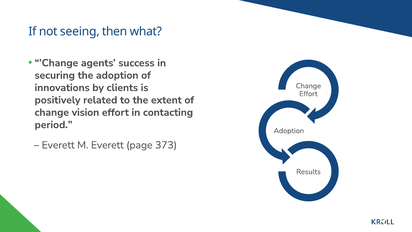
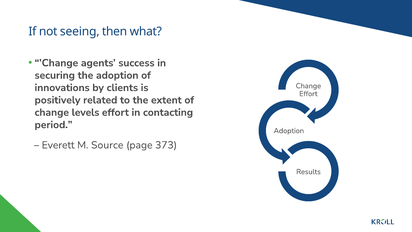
vision: vision -> levels
M Everett: Everett -> Source
